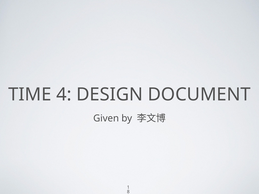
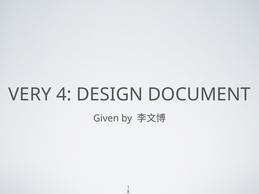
TIME: TIME -> VERY
